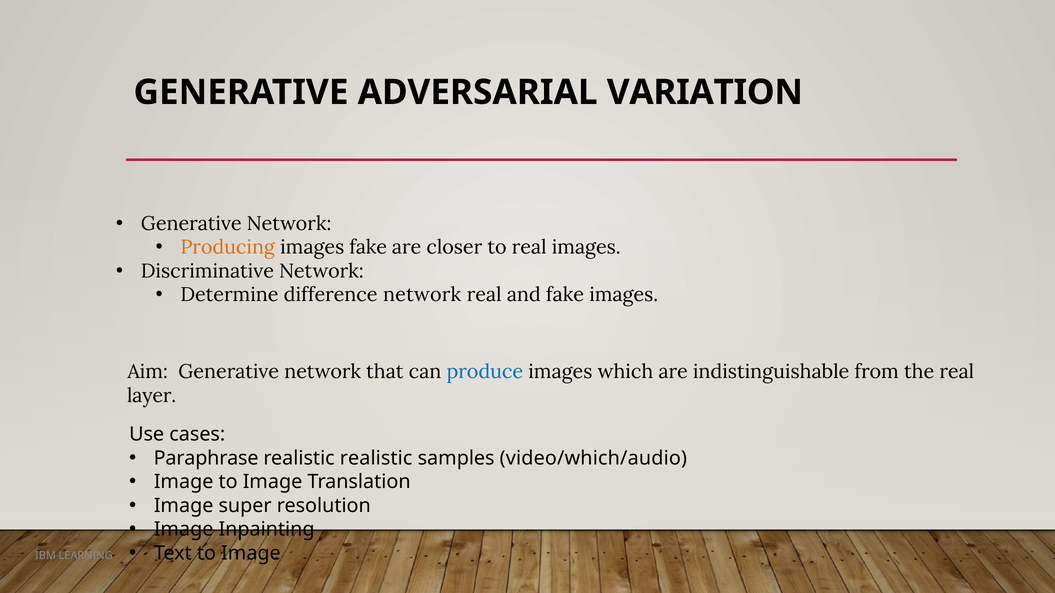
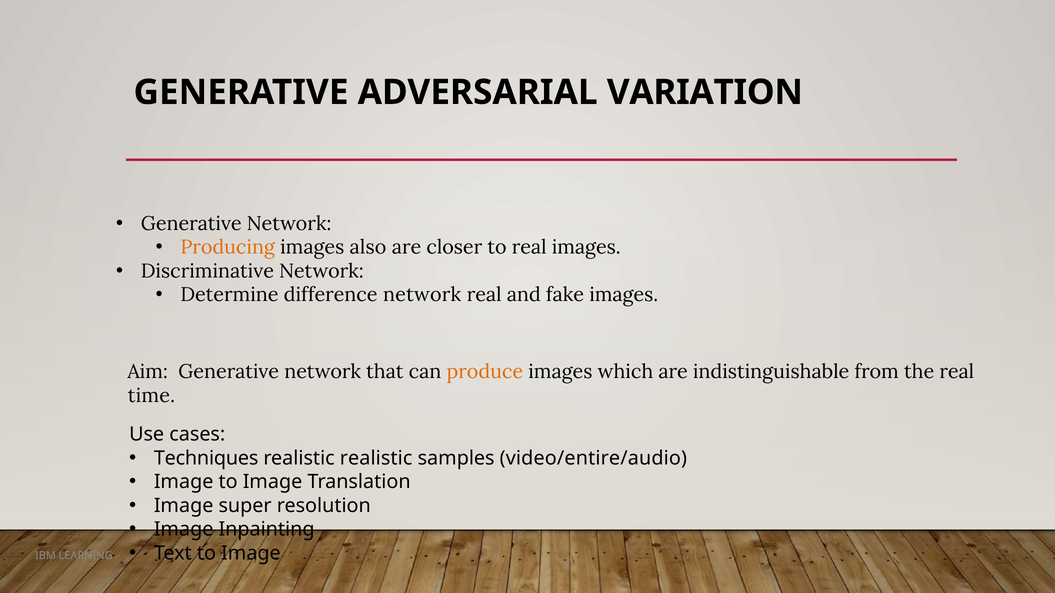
images fake: fake -> also
produce colour: blue -> orange
layer: layer -> time
Paraphrase: Paraphrase -> Techniques
video/which/audio: video/which/audio -> video/entire/audio
